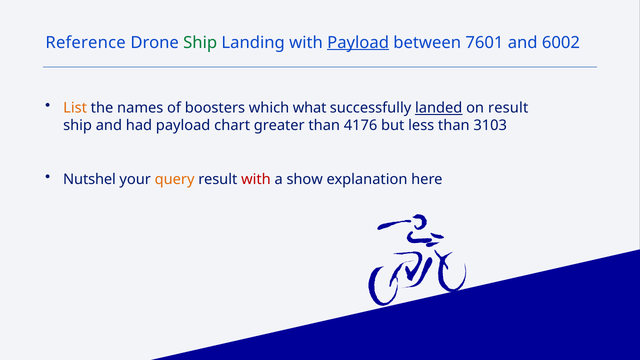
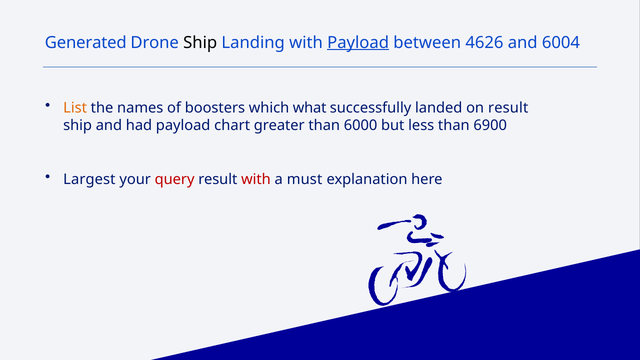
Reference: Reference -> Generated
Ship at (200, 43) colour: green -> black
7601: 7601 -> 4626
6002: 6002 -> 6004
landed underline: present -> none
4176: 4176 -> 6000
3103: 3103 -> 6900
Nutshel: Nutshel -> Largest
query colour: orange -> red
show: show -> must
